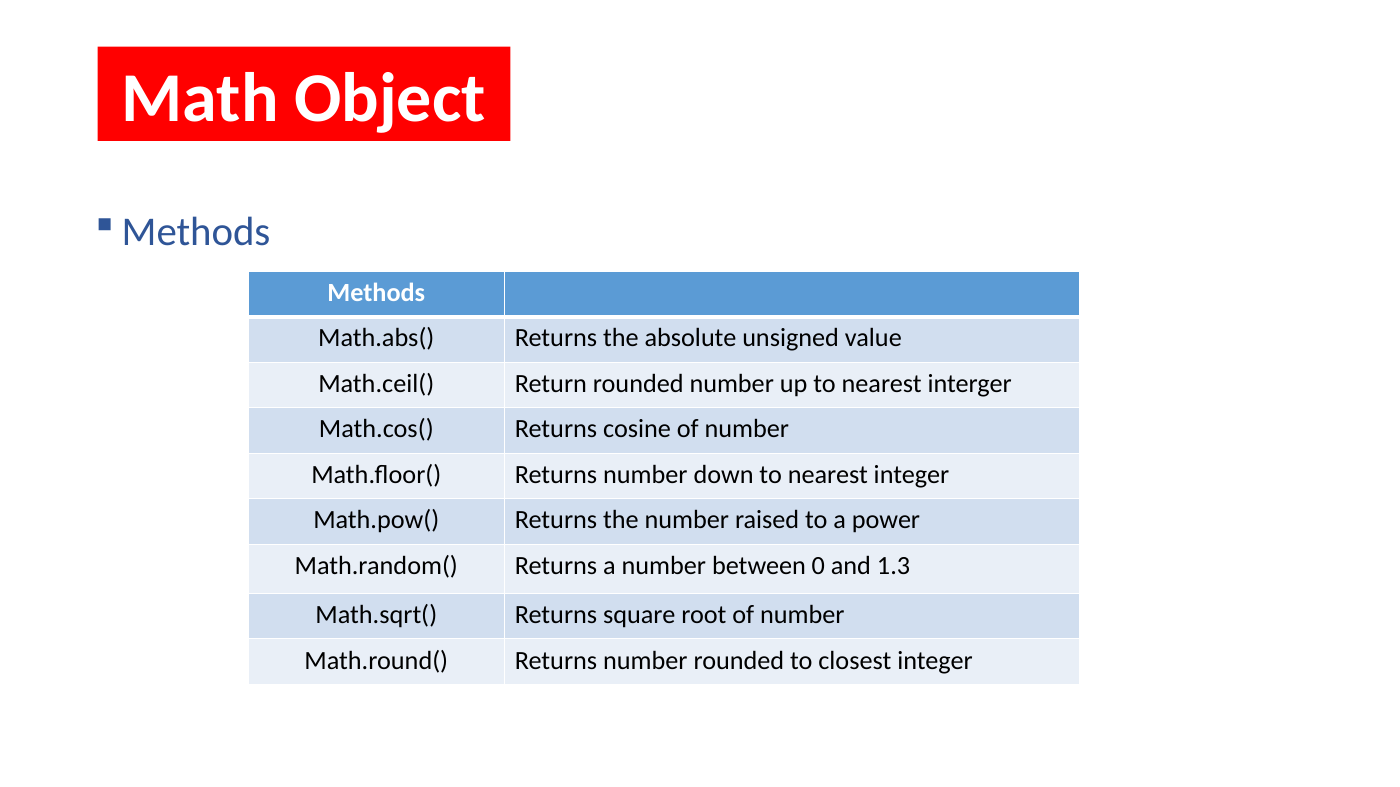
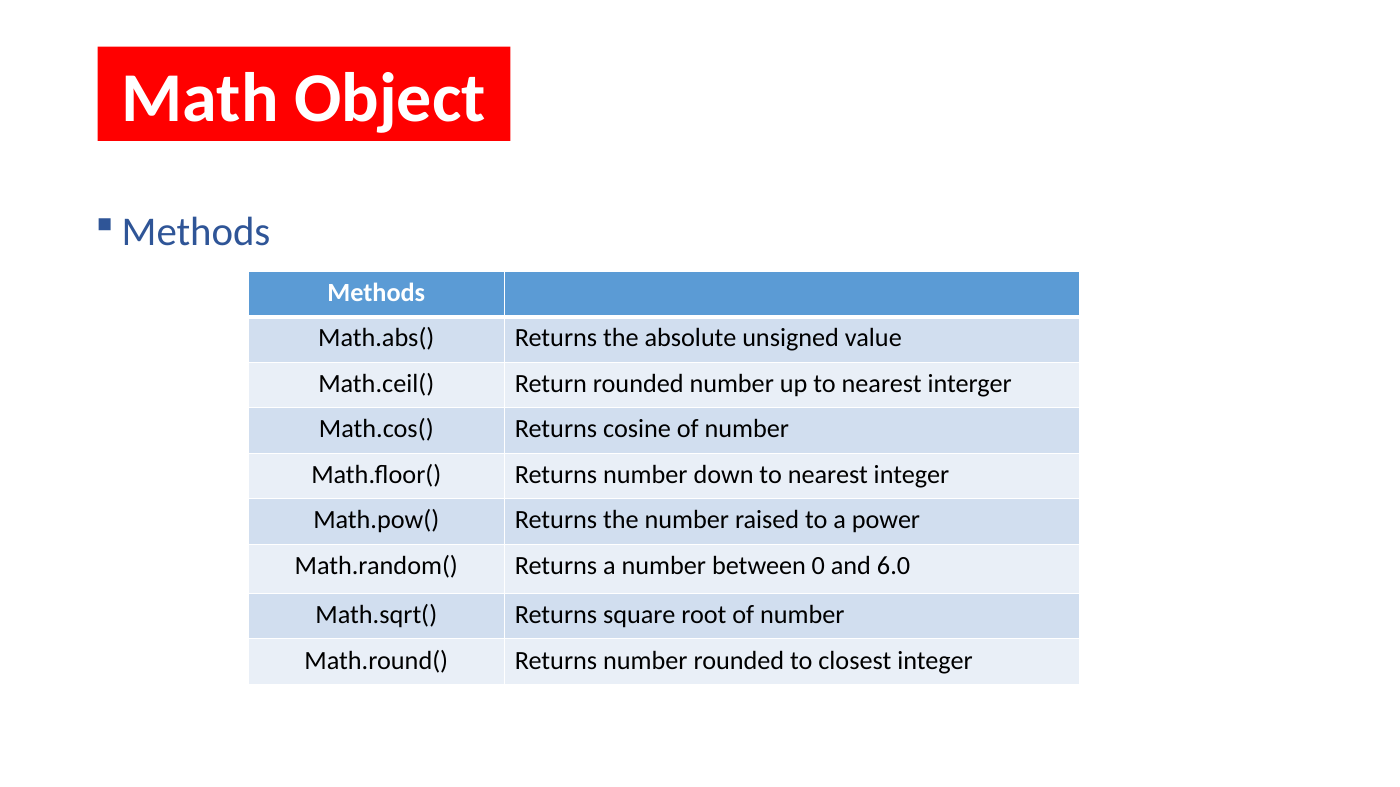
1.3: 1.3 -> 6.0
